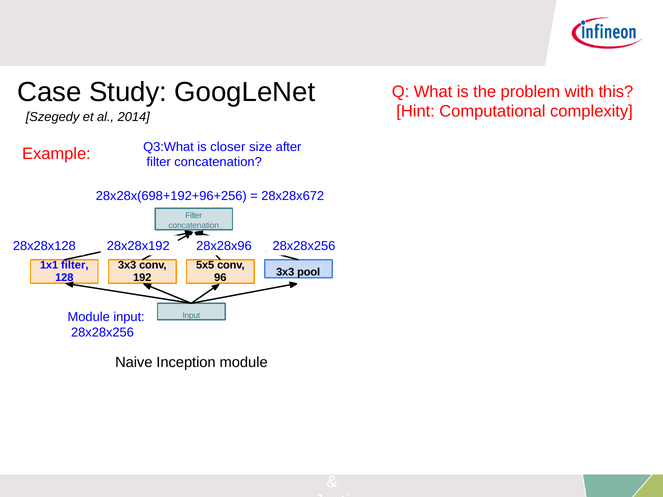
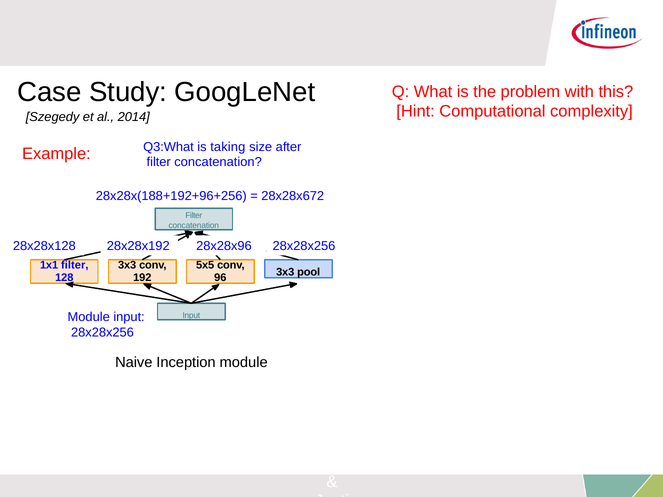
closer: closer -> taking
28x28x(698+192+96+256: 28x28x(698+192+96+256 -> 28x28x(188+192+96+256
